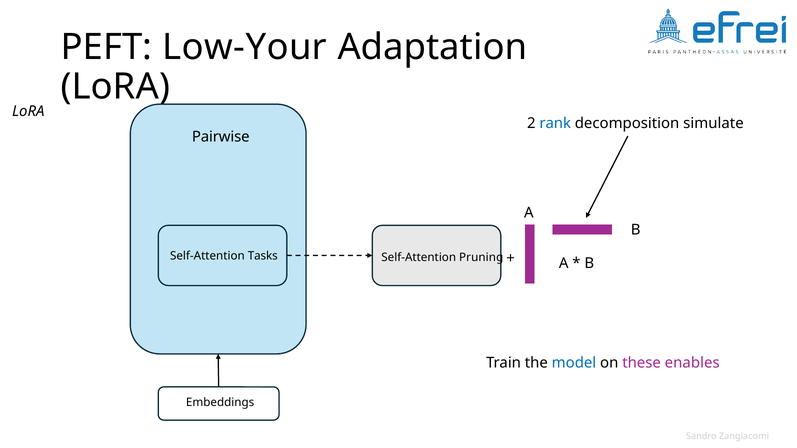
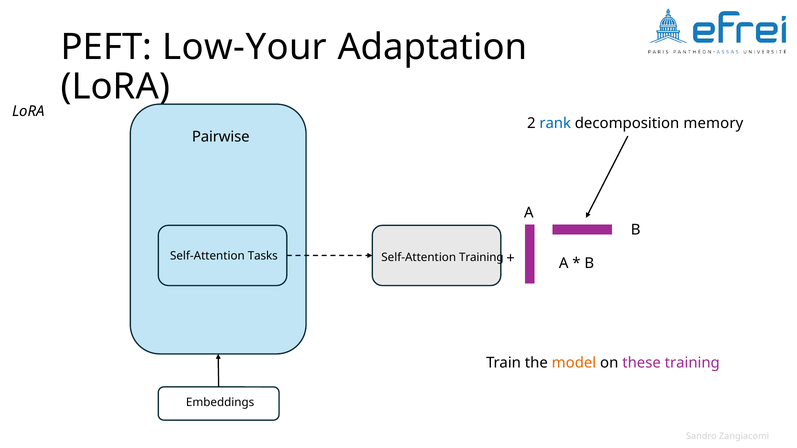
simulate: simulate -> memory
Self-Attention Pruning: Pruning -> Training
model colour: blue -> orange
these enables: enables -> training
